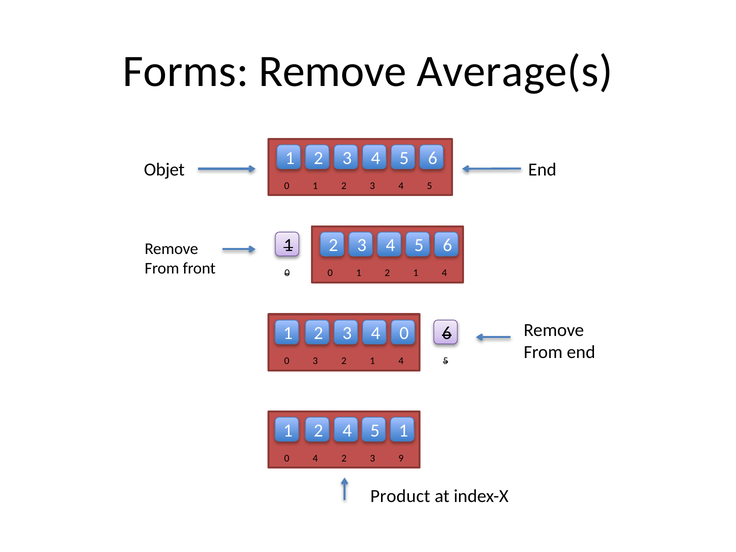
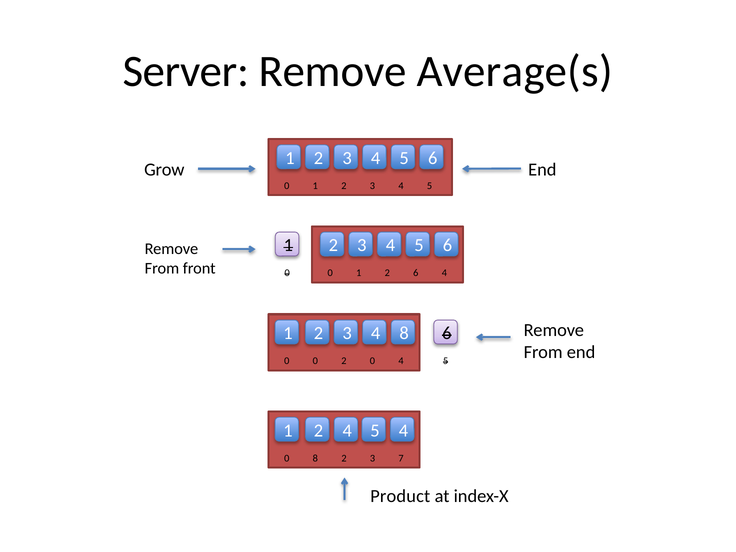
Forms: Forms -> Server
Objet: Objet -> Grow
1 2 1: 1 -> 6
4 0: 0 -> 8
0 3: 3 -> 0
1 at (372, 361): 1 -> 0
5 1: 1 -> 4
0 4: 4 -> 8
9: 9 -> 7
